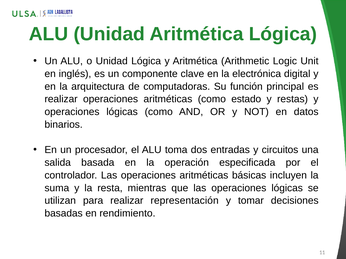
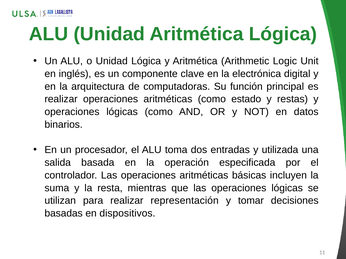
circuitos: circuitos -> utilizada
rendimiento: rendimiento -> dispositivos
